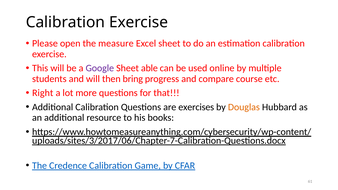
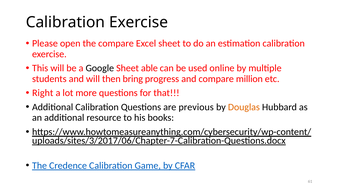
the measure: measure -> compare
Google colour: purple -> black
course: course -> million
exercises: exercises -> previous
